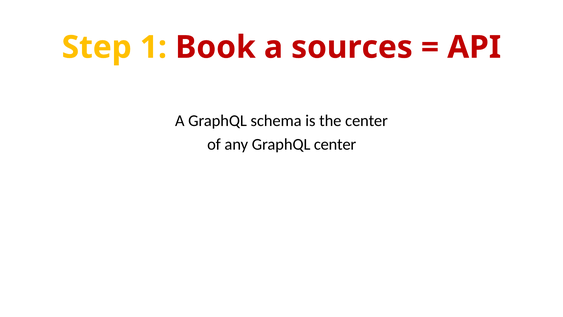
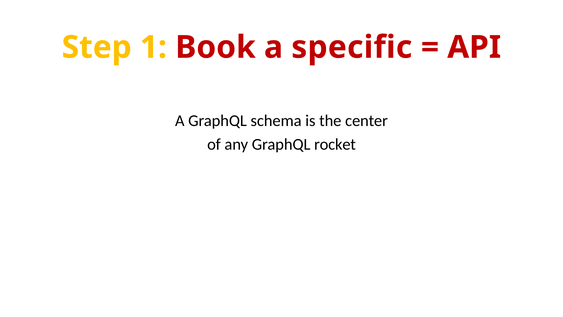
sources: sources -> specific
GraphQL center: center -> rocket
